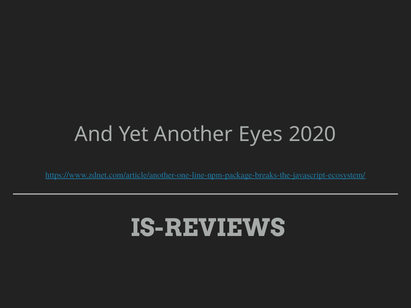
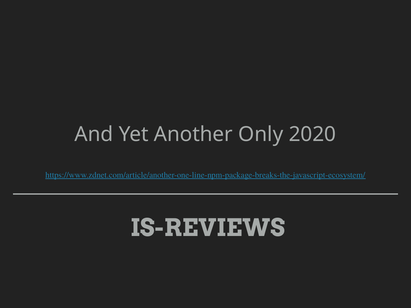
Eyes: Eyes -> Only
